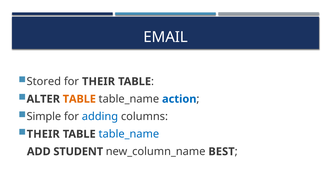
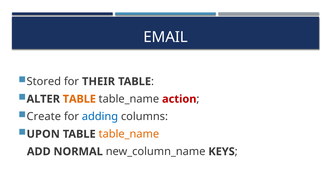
action colour: blue -> red
Simple: Simple -> Create
THEIR at (43, 134): THEIR -> UPON
table_name at (129, 134) colour: blue -> orange
STUDENT: STUDENT -> NORMAL
BEST: BEST -> KEYS
